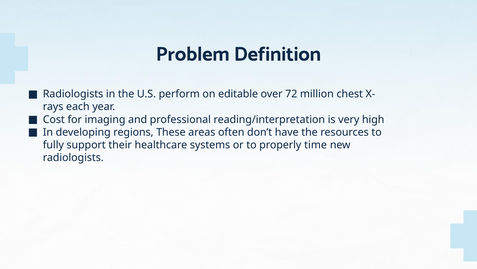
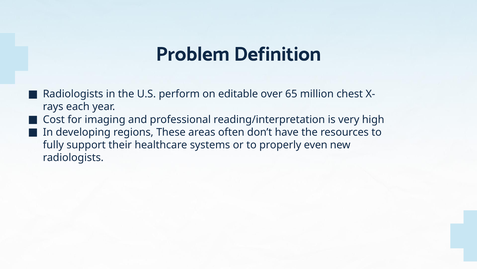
72: 72 -> 65
time: time -> even
